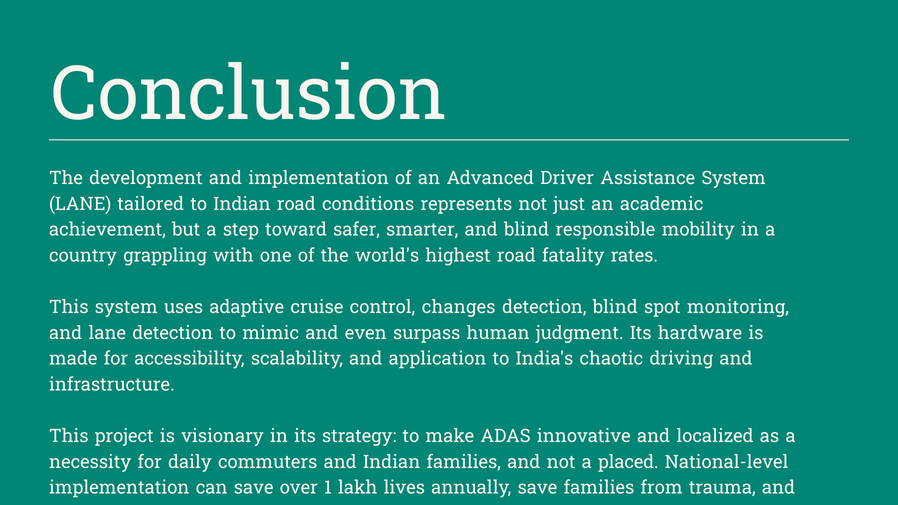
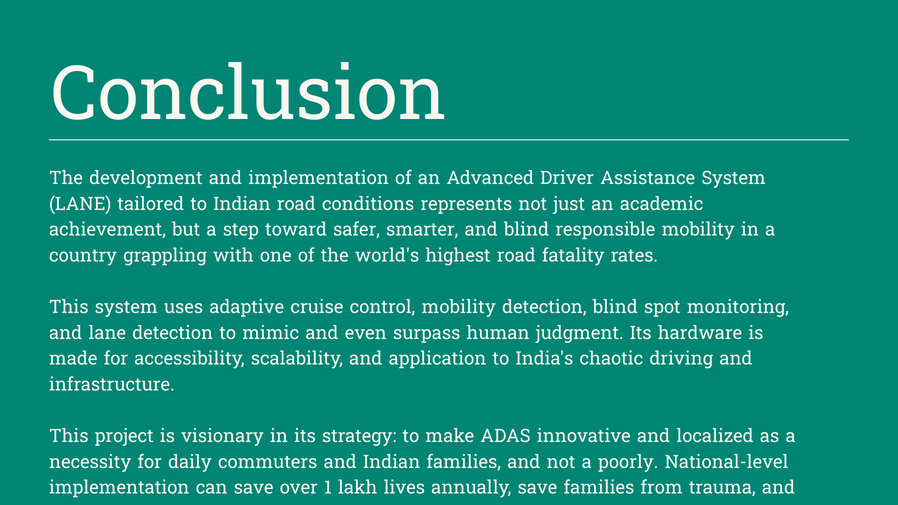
control changes: changes -> mobility
placed: placed -> poorly
